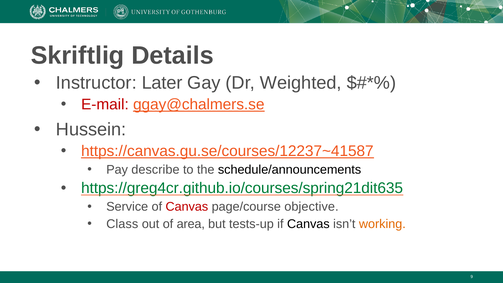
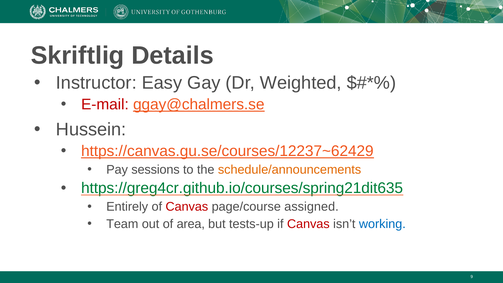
Later: Later -> Easy
https://canvas.gu.se/courses/12237~41587: https://canvas.gu.se/courses/12237~41587 -> https://canvas.gu.se/courses/12237~62429
describe: describe -> sessions
schedule/announcements colour: black -> orange
Service: Service -> Entirely
objective: objective -> assigned
Class: Class -> Team
Canvas at (308, 224) colour: black -> red
working colour: orange -> blue
